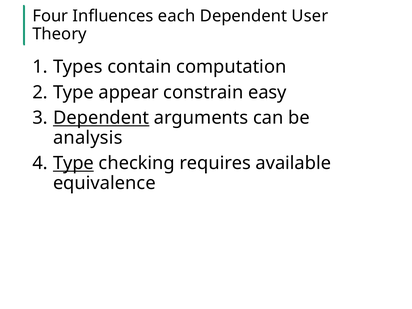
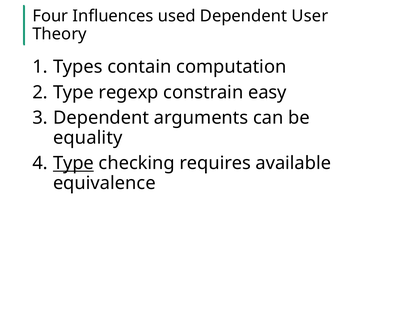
each: each -> used
appear: appear -> regexp
Dependent at (101, 118) underline: present -> none
analysis: analysis -> equality
